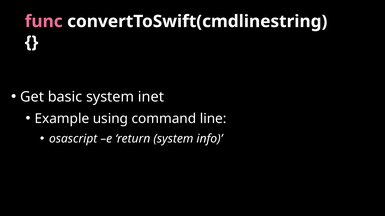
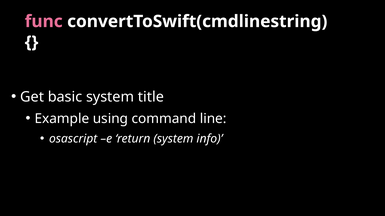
inet: inet -> title
